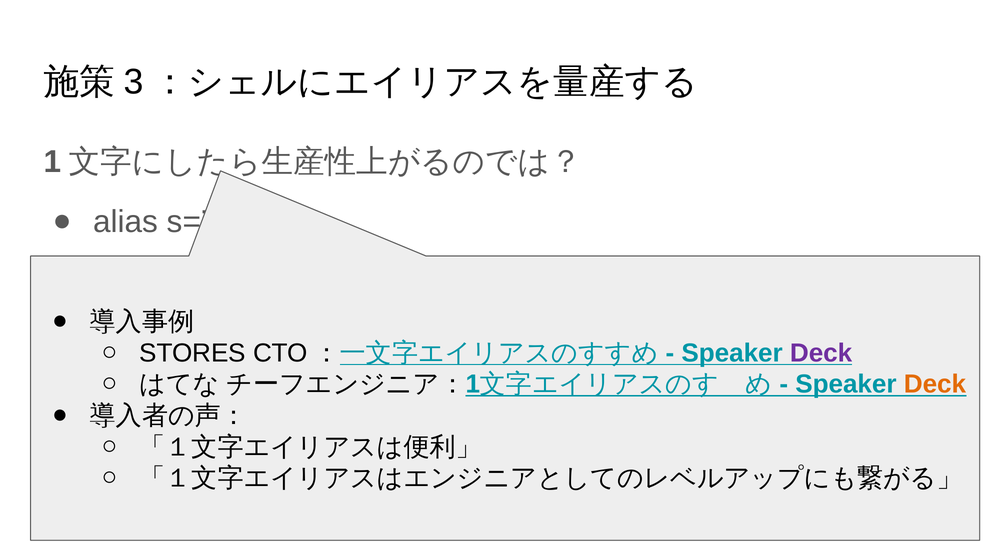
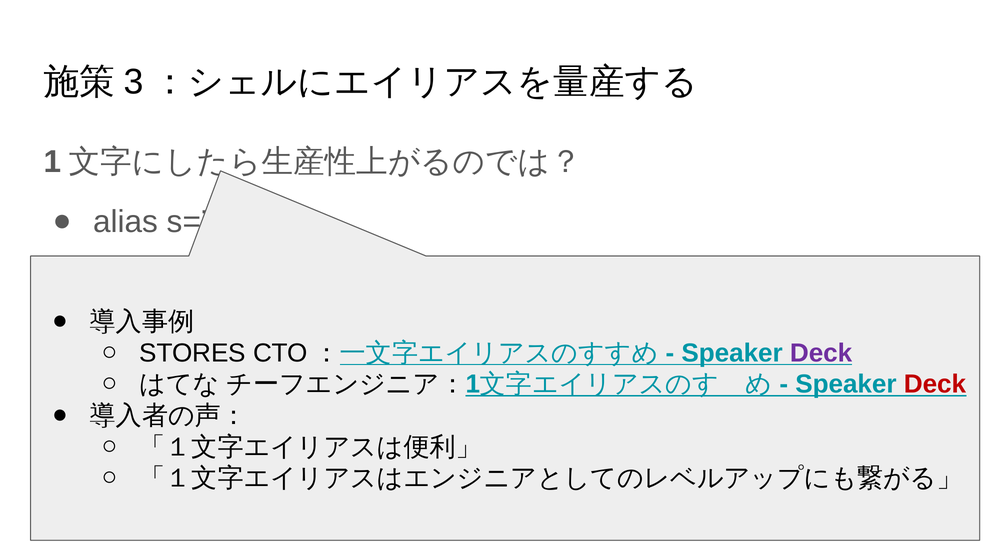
Deck at (935, 384) colour: orange -> red
